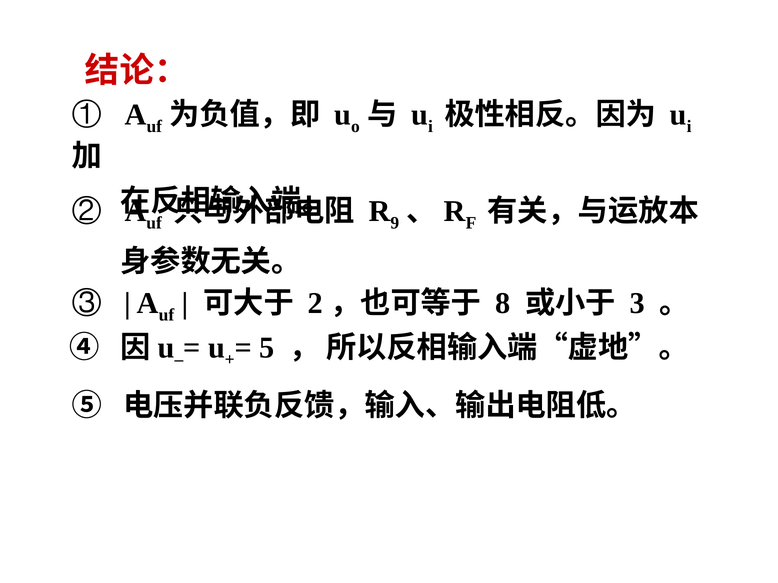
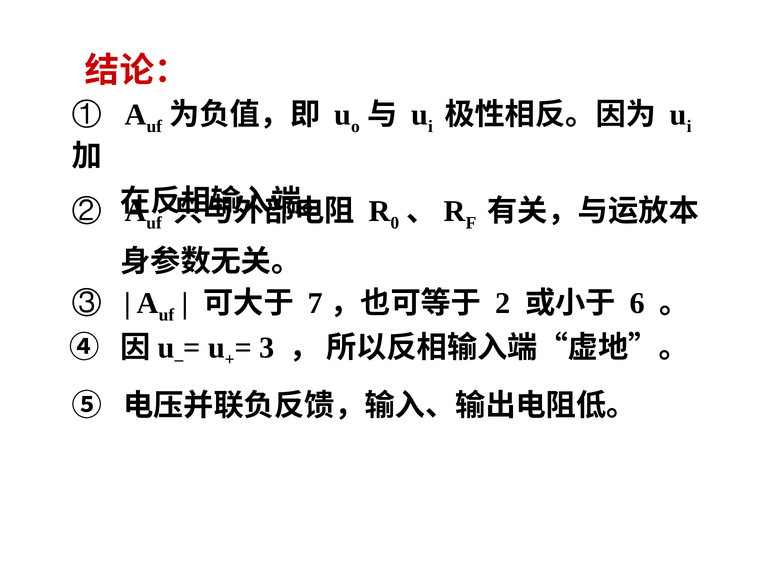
9: 9 -> 0
2: 2 -> 7
8: 8 -> 2
3: 3 -> 6
5: 5 -> 3
